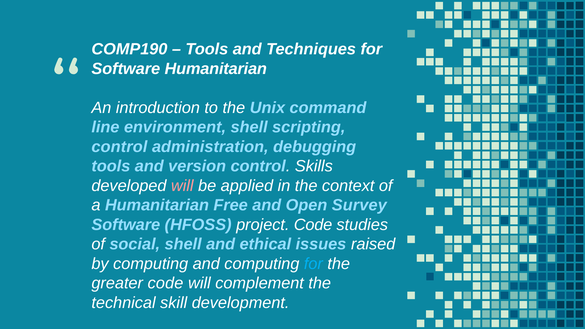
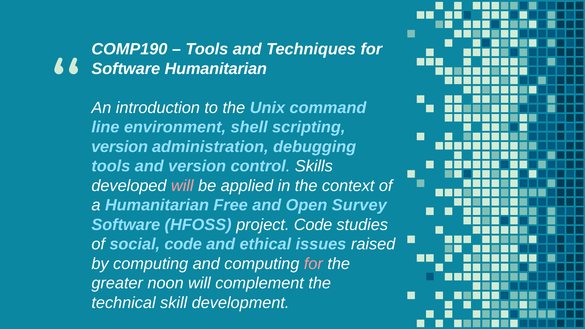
control at (119, 147): control -> version
social shell: shell -> code
for at (313, 264) colour: light blue -> pink
greater code: code -> noon
